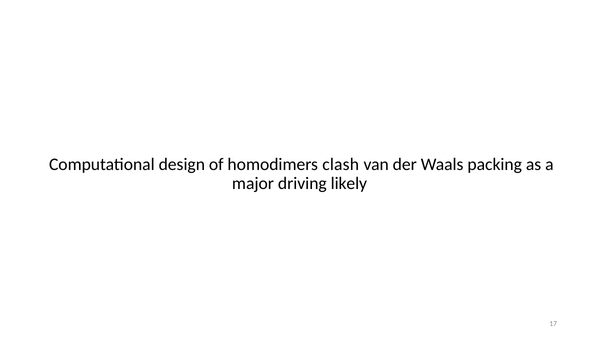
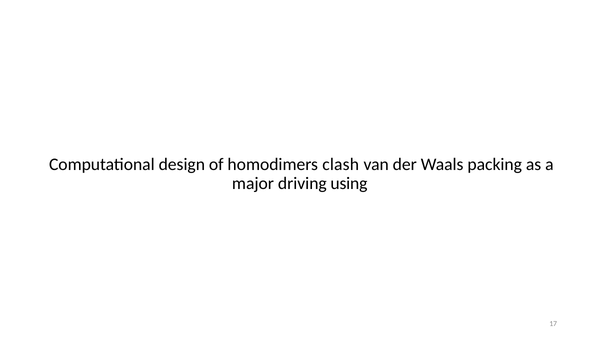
likely: likely -> using
